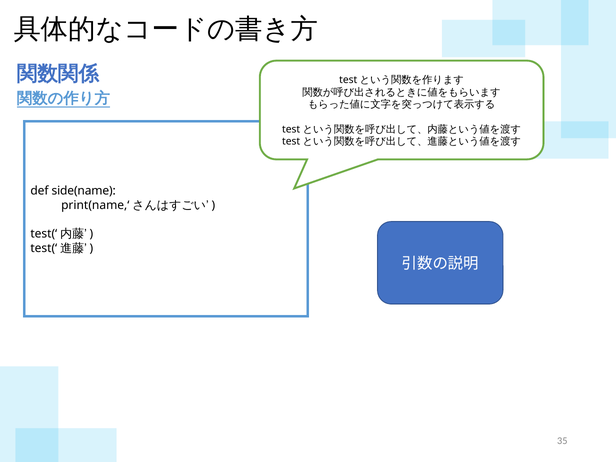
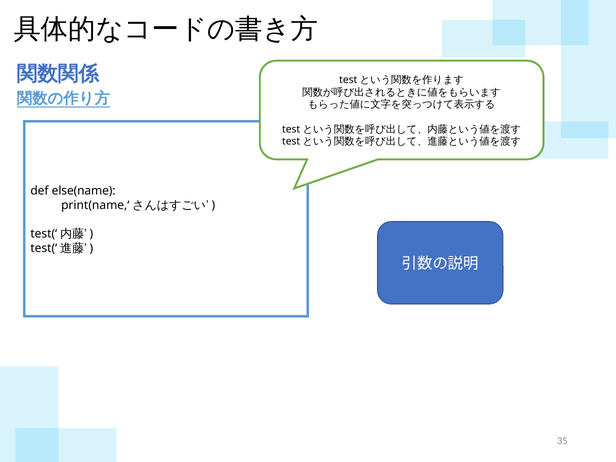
side(name: side(name -> else(name
